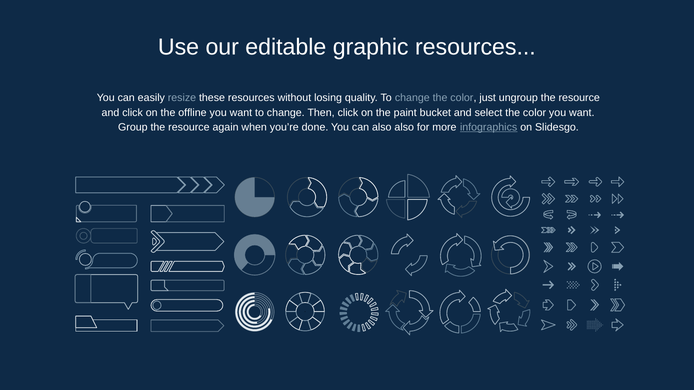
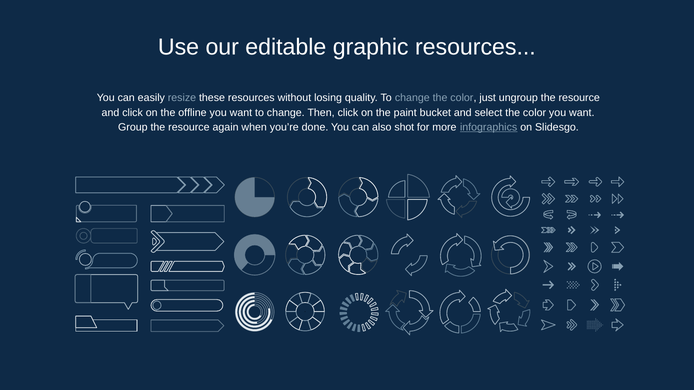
also also: also -> shot
